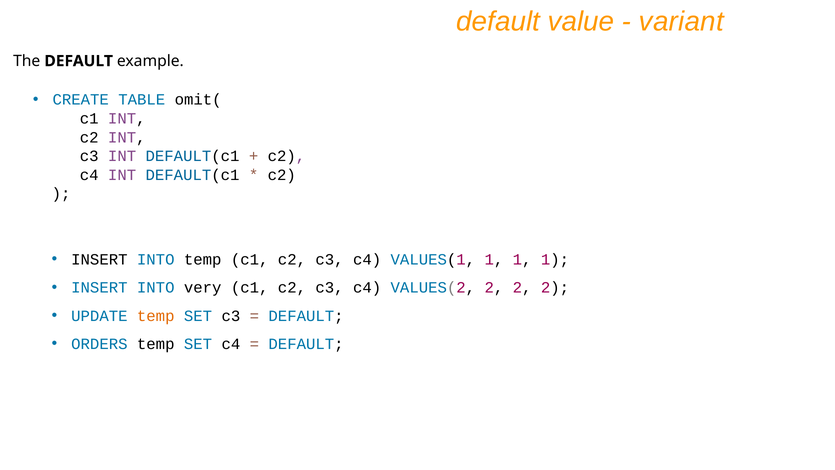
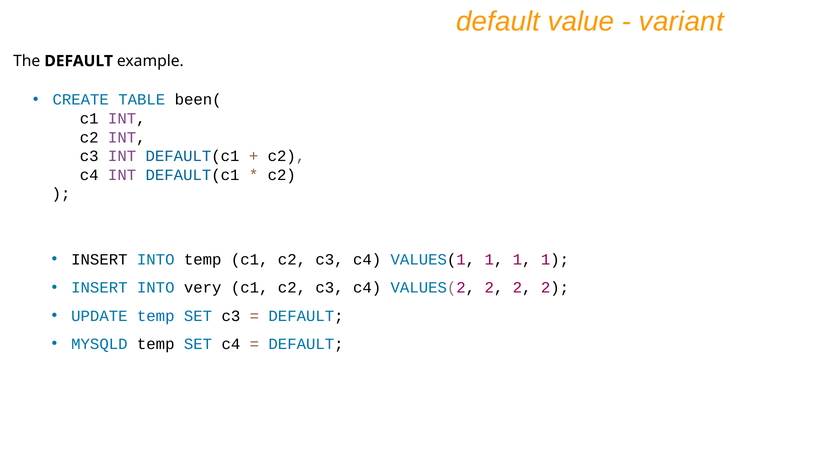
omit(: omit( -> been(
temp at (156, 316) colour: orange -> blue
ORDERS: ORDERS -> MYSQLD
